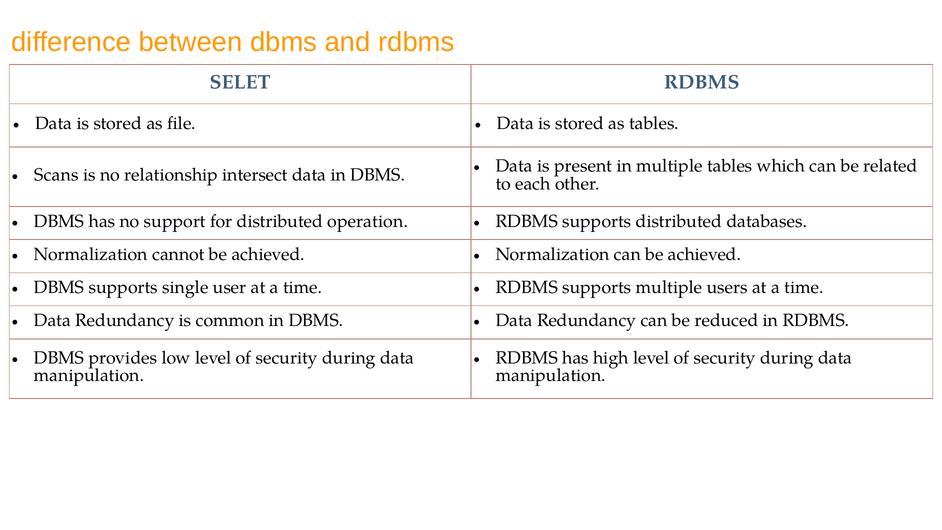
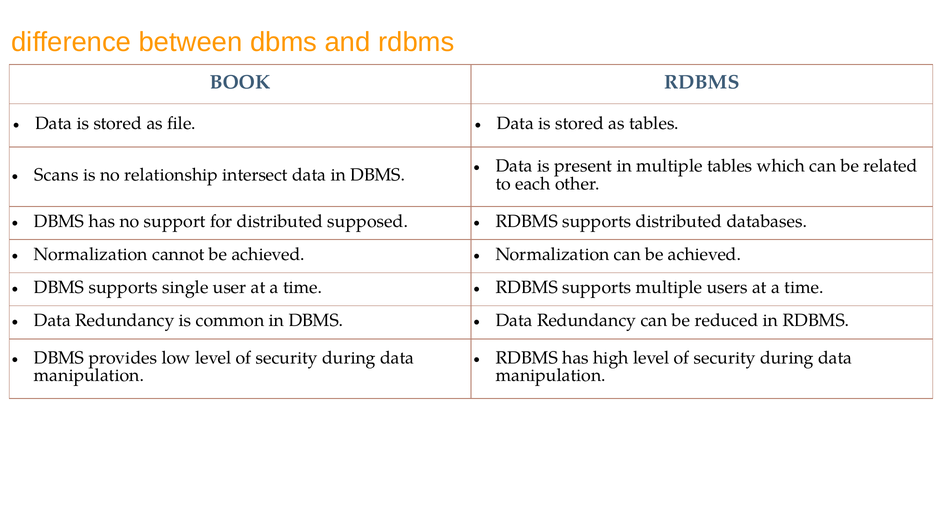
SELET: SELET -> BOOK
operation: operation -> supposed
